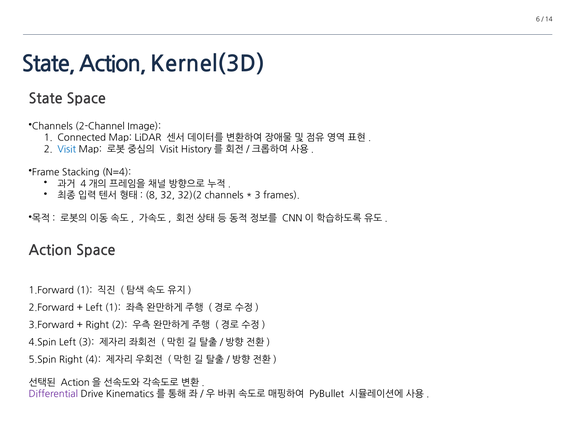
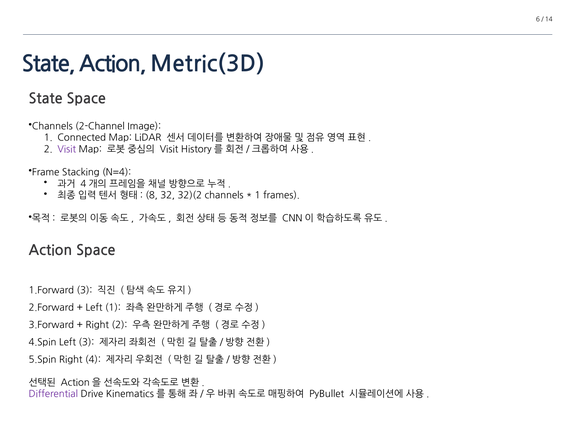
Kernel(3D: Kernel(3D -> Metric(3D
Visit at (67, 149) colour: blue -> purple
3 at (258, 195): 3 -> 1
1 at (84, 290): 1 -> 3
